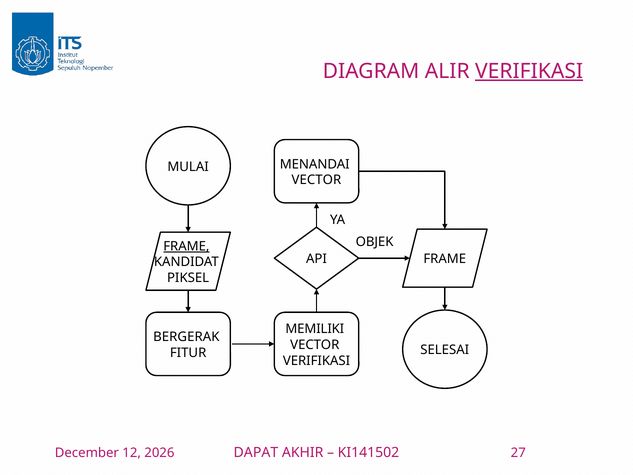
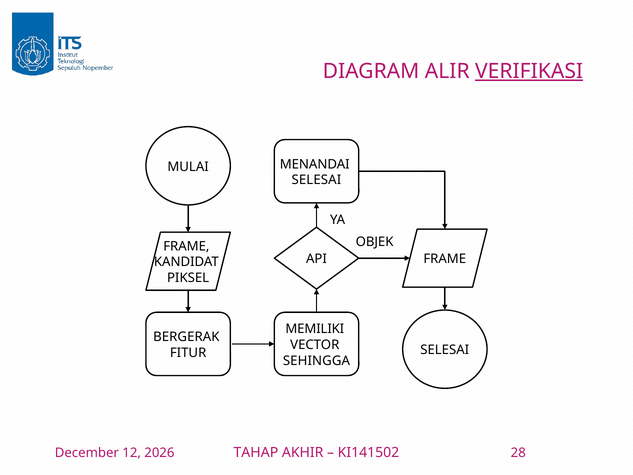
VECTOR at (316, 180): VECTOR -> SELESAI
FRAME at (186, 246) underline: present -> none
VERIFIKASI at (317, 360): VERIFIKASI -> SEHINGGA
DAPAT: DAPAT -> TAHAP
27: 27 -> 28
